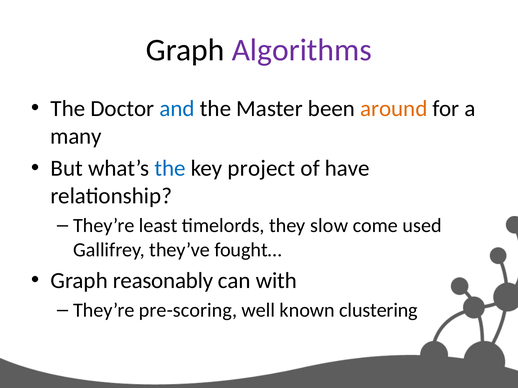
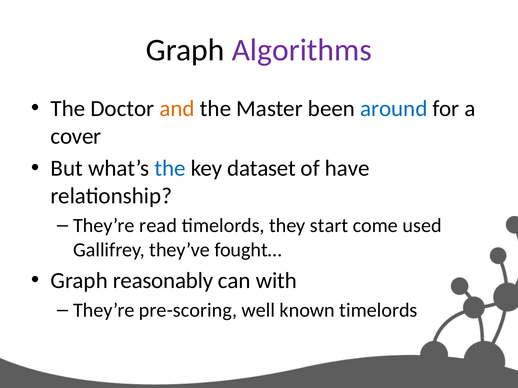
and colour: blue -> orange
around colour: orange -> blue
many: many -> cover
project: project -> dataset
least: least -> read
slow: slow -> start
known clustering: clustering -> timelords
